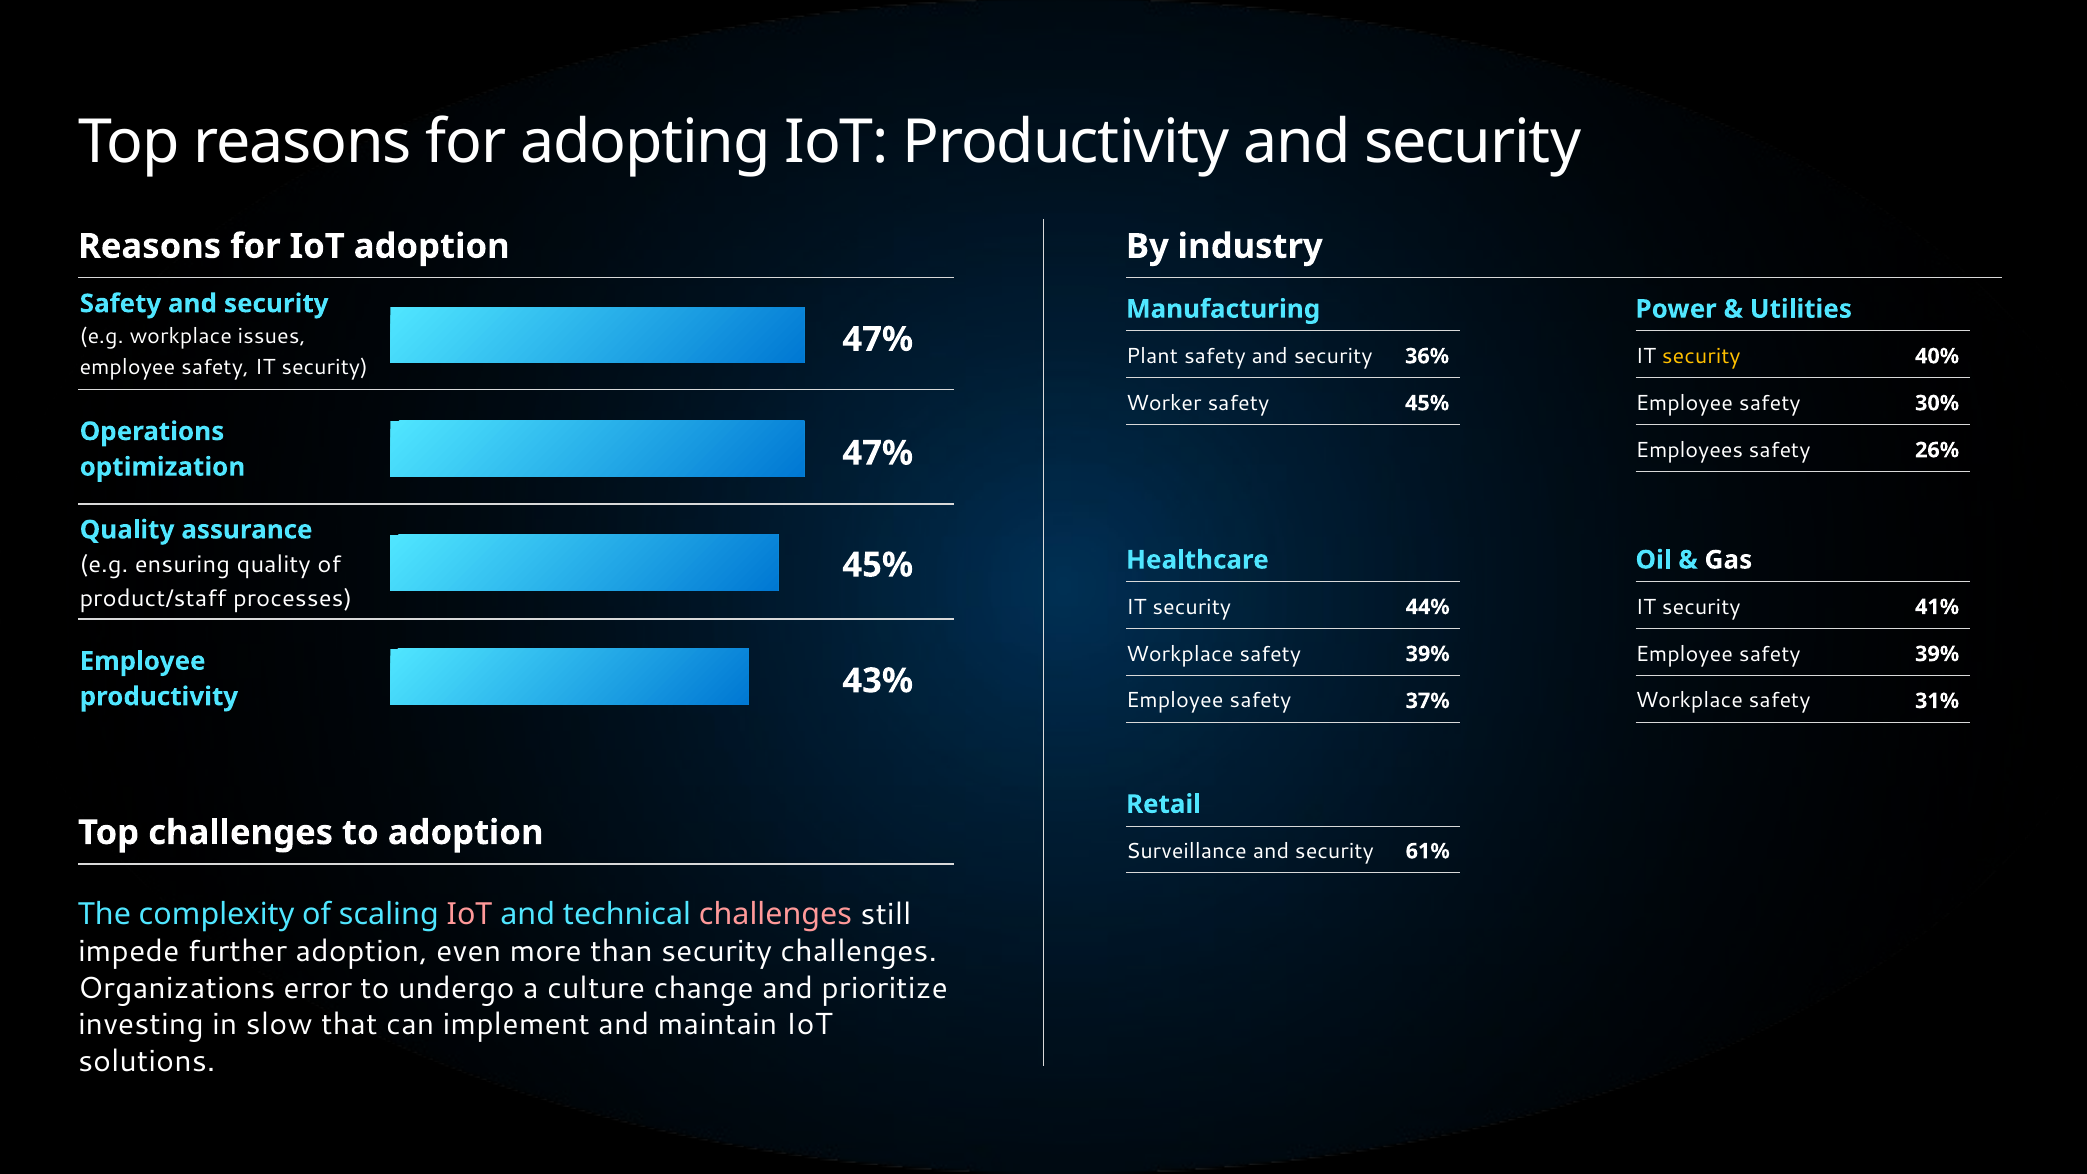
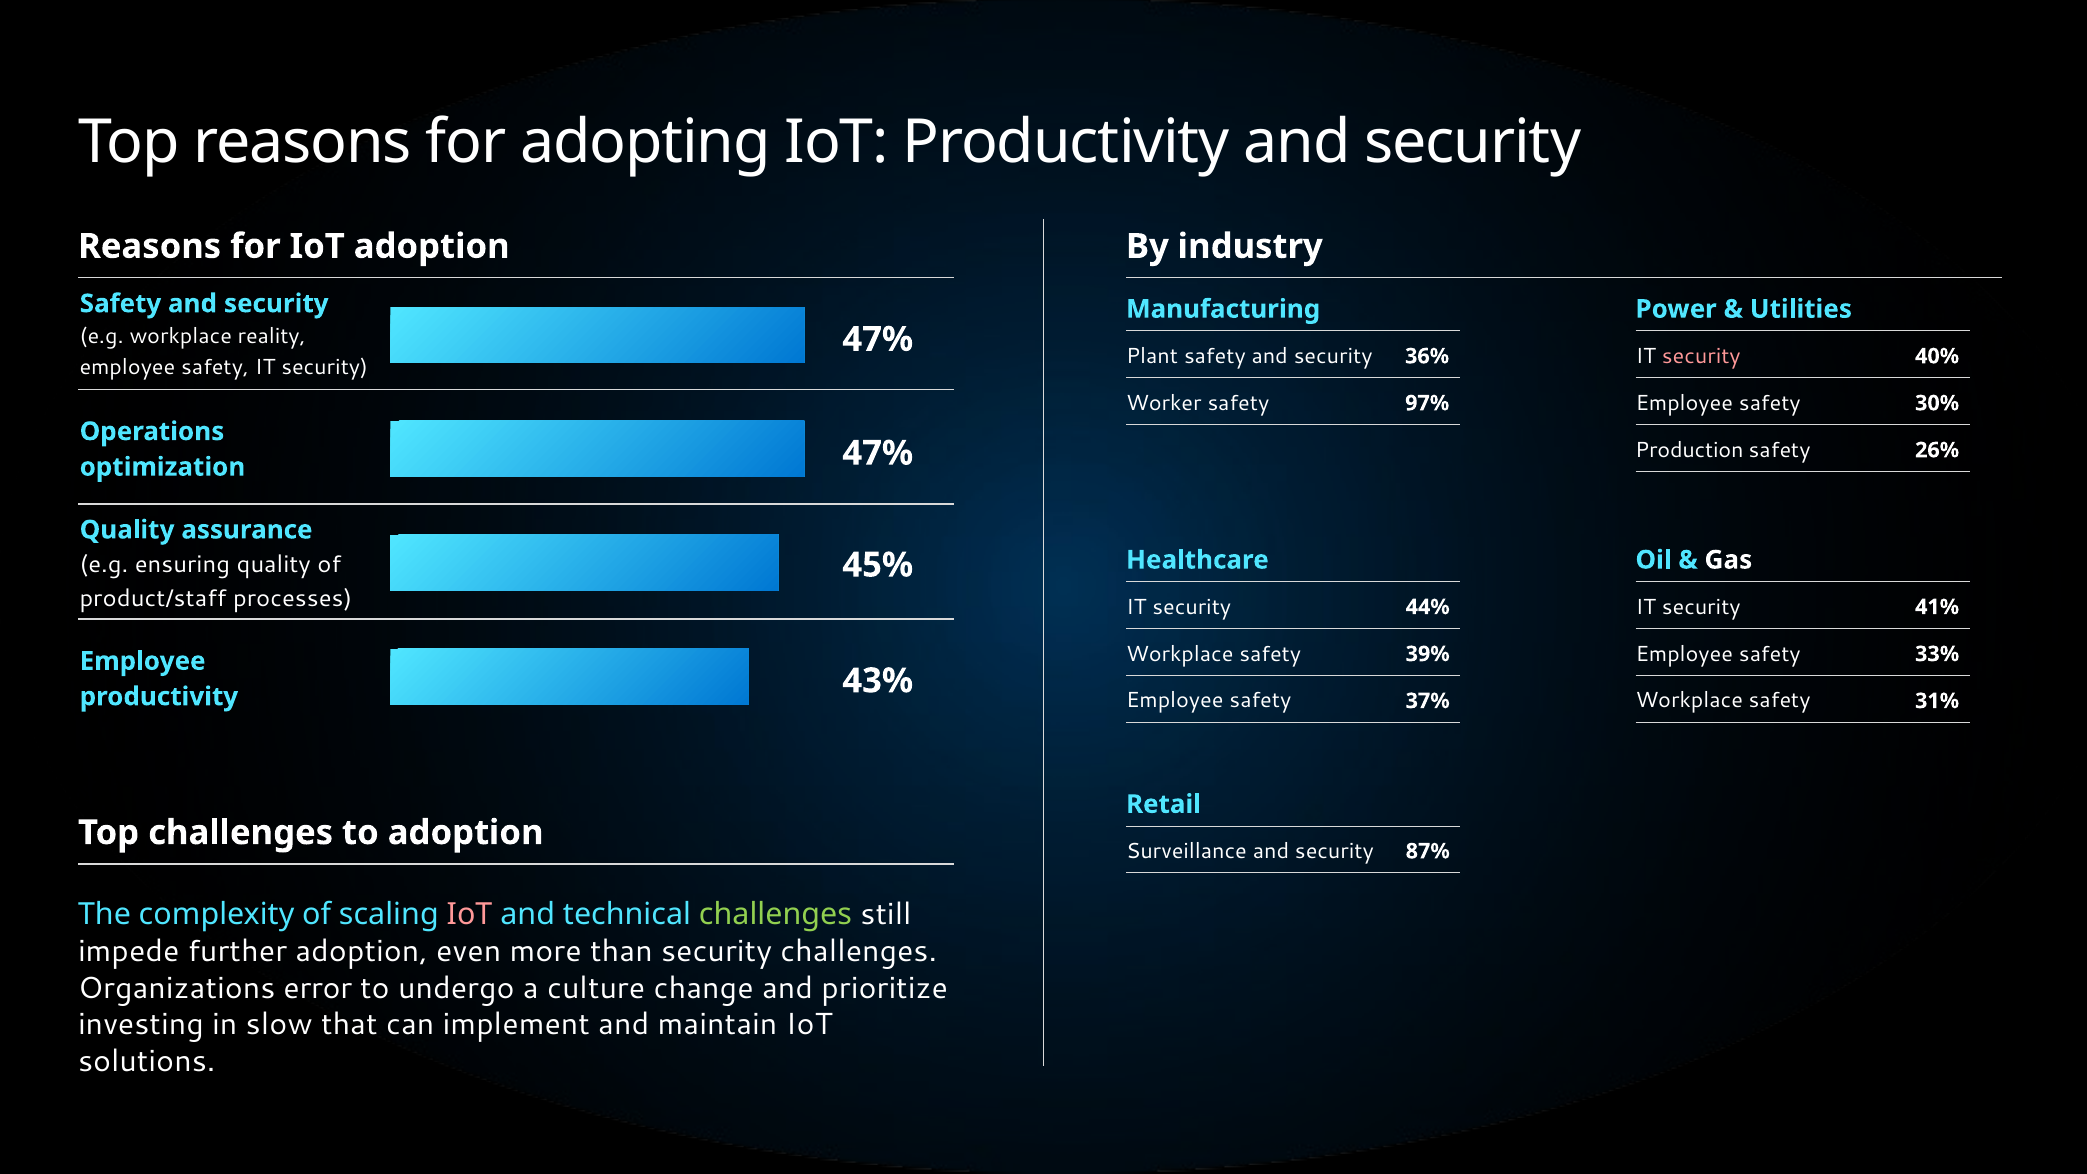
issues: issues -> reality
security at (1701, 356) colour: yellow -> pink
safety 45%: 45% -> 97%
Employees: Employees -> Production
Employee safety 39%: 39% -> 33%
61%: 61% -> 87%
challenges at (775, 915) colour: pink -> light green
